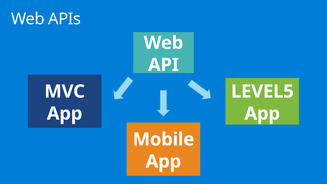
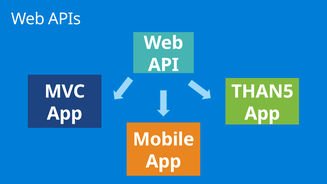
LEVEL5: LEVEL5 -> THAN5
